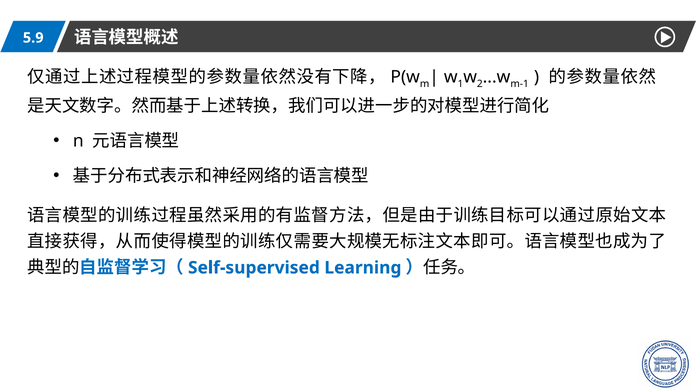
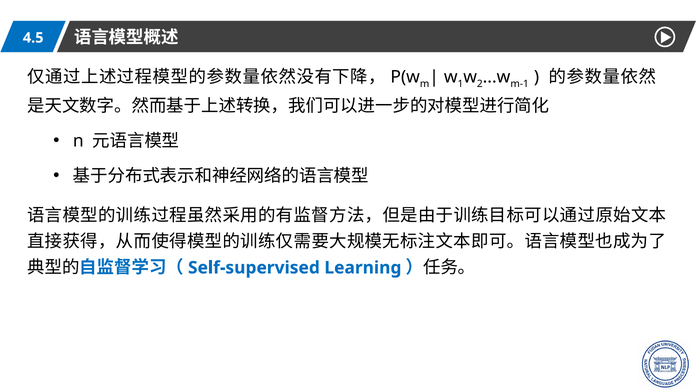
5.9: 5.9 -> 4.5
